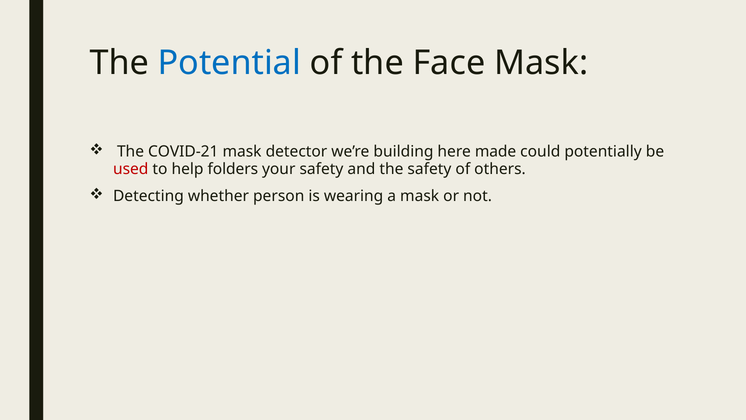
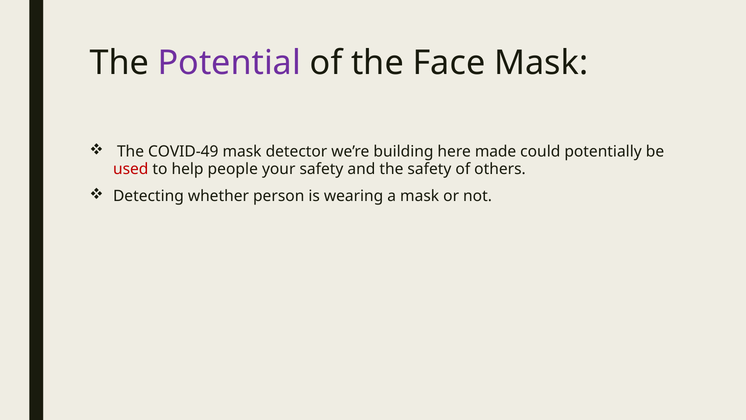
Potential colour: blue -> purple
COVID-21: COVID-21 -> COVID-49
folders: folders -> people
